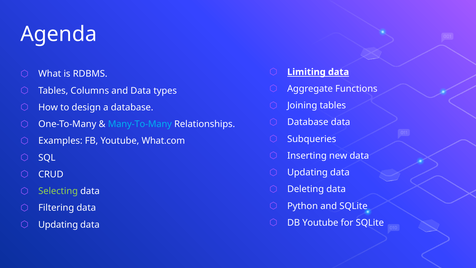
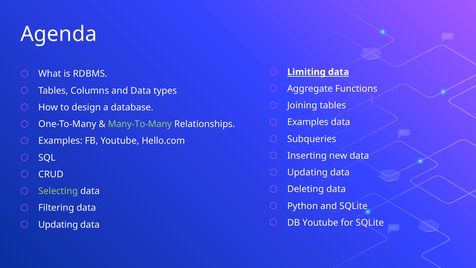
Database at (308, 122): Database -> Examples
Many-To-Many colour: light blue -> light green
What.com: What.com -> Hello.com
